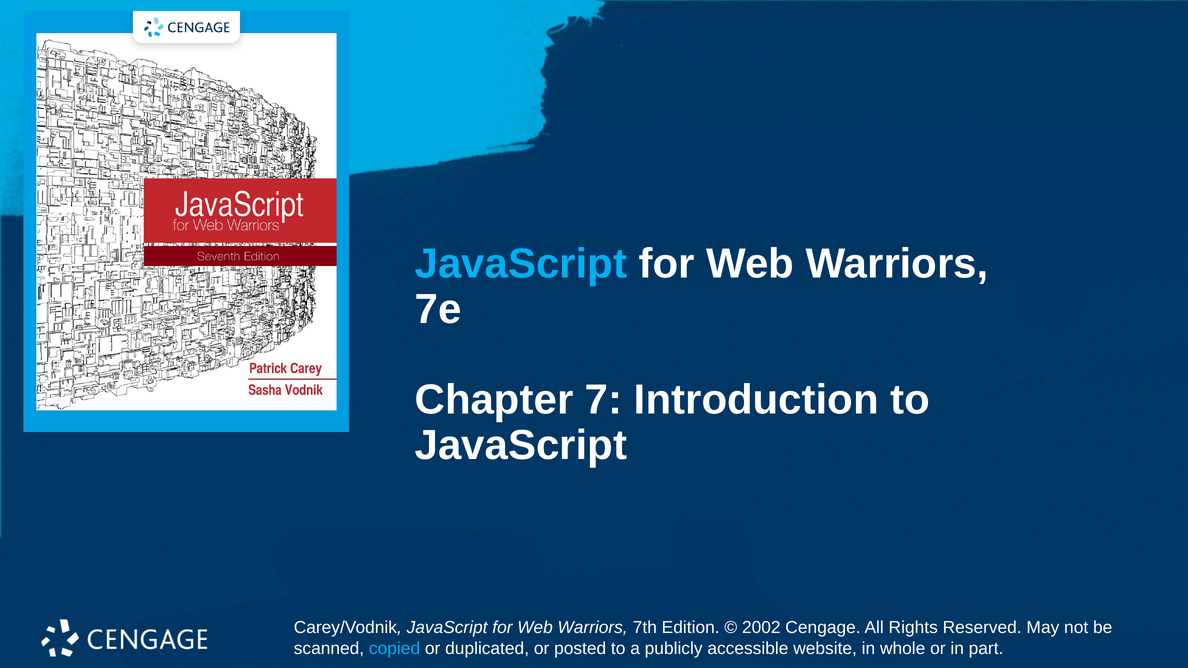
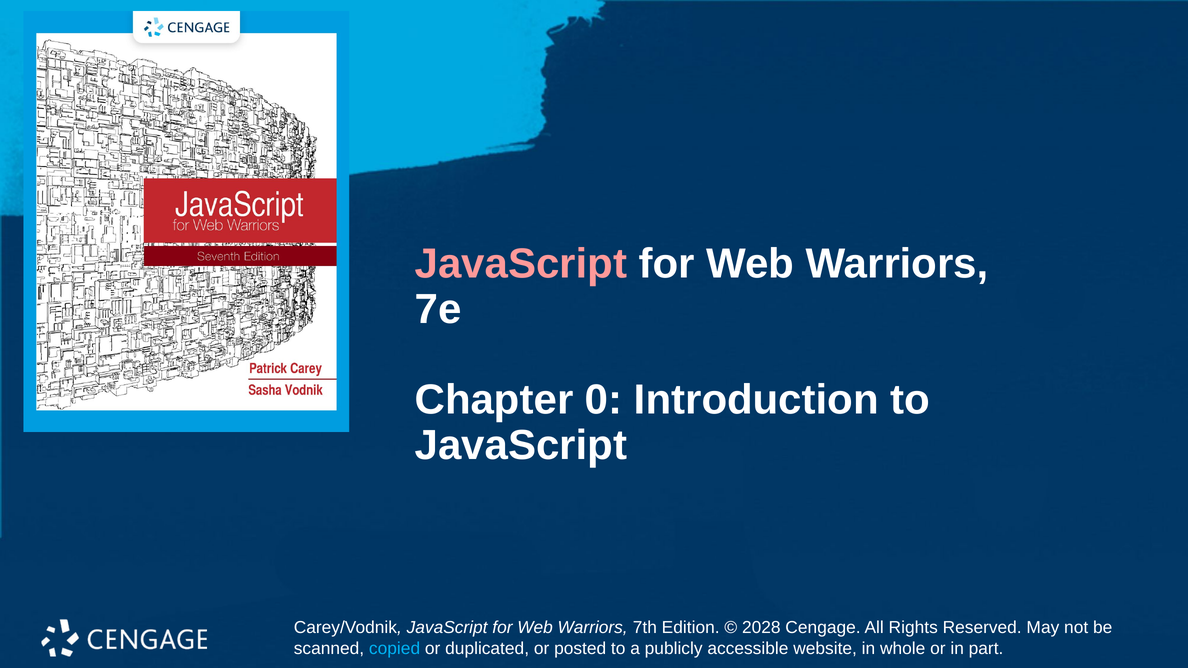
JavaScript at (521, 264) colour: light blue -> pink
7: 7 -> 0
2002: 2002 -> 2028
